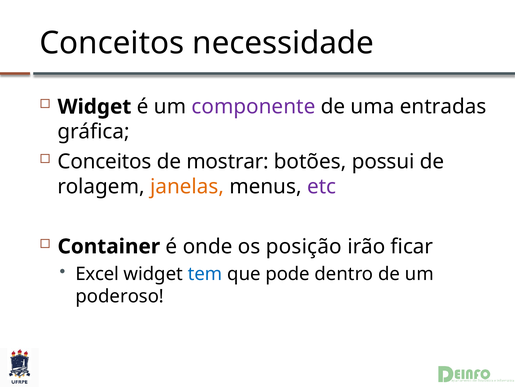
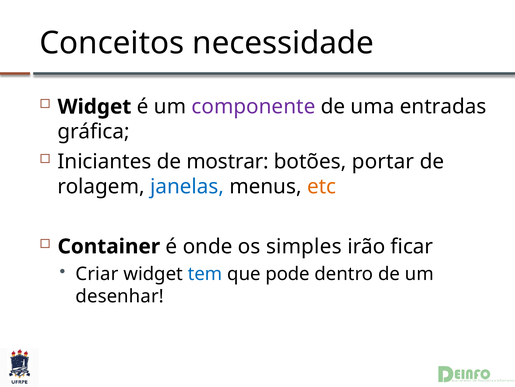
Conceitos at (105, 161): Conceitos -> Iniciantes
possui: possui -> portar
janelas colour: orange -> blue
etc colour: purple -> orange
posição: posição -> simples
Excel: Excel -> Criar
poderoso: poderoso -> desenhar
